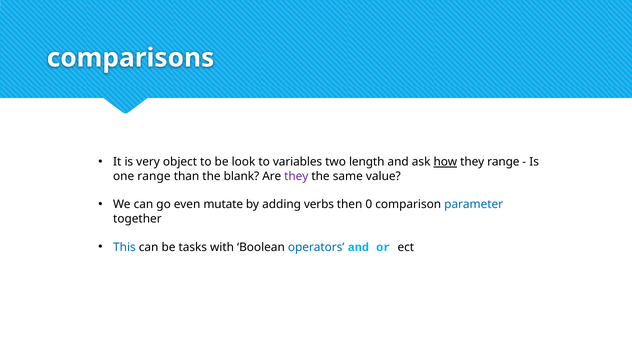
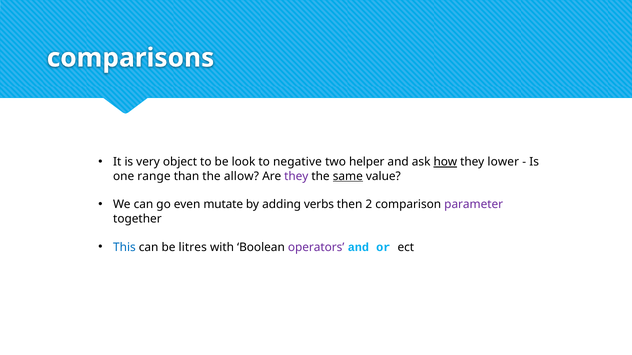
variables: variables -> negative
length: length -> helper
they range: range -> lower
blank: blank -> allow
same underline: none -> present
0: 0 -> 2
parameter colour: blue -> purple
tasks: tasks -> litres
operators colour: blue -> purple
